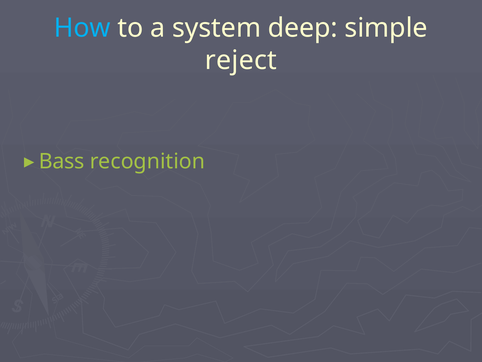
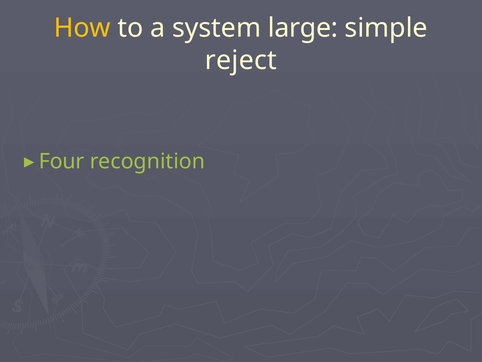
How colour: light blue -> yellow
deep: deep -> large
Bass: Bass -> Four
